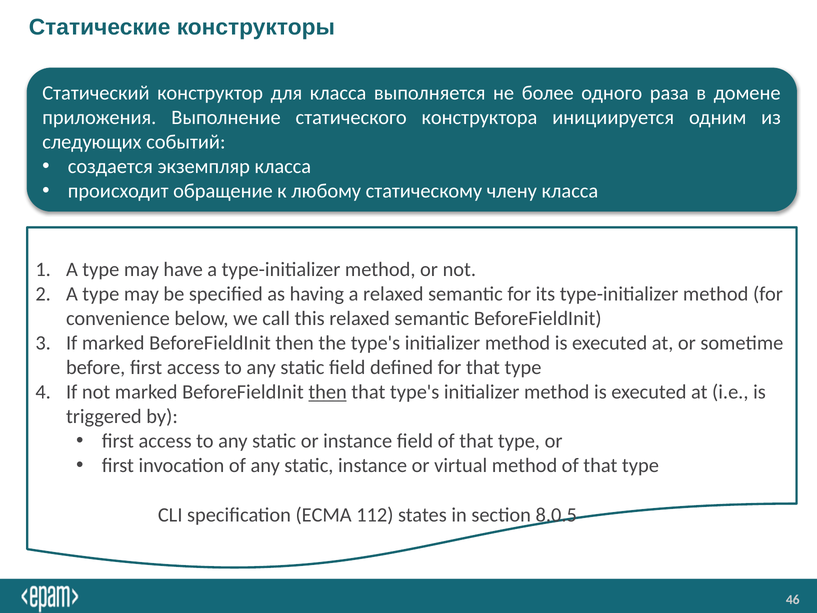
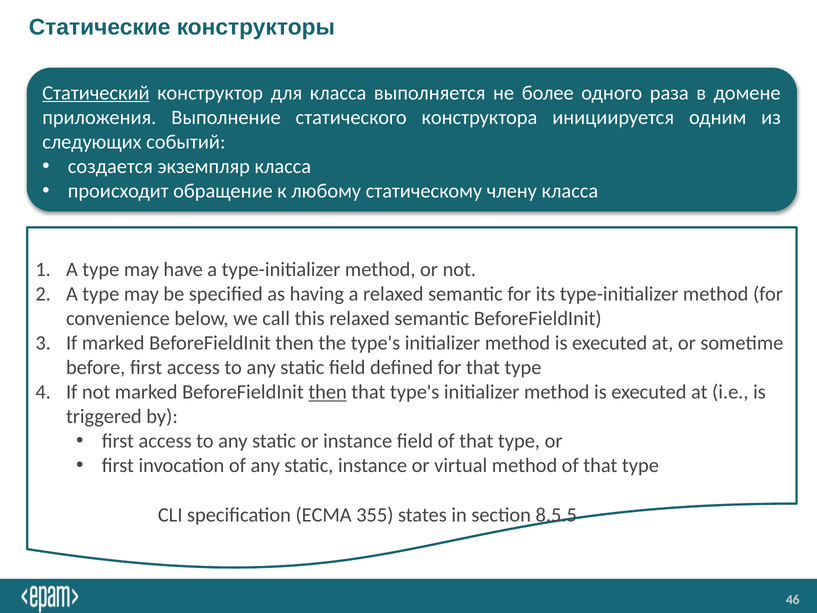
Статический underline: none -> present
112: 112 -> 355
8.0.5: 8.0.5 -> 8.5.5
